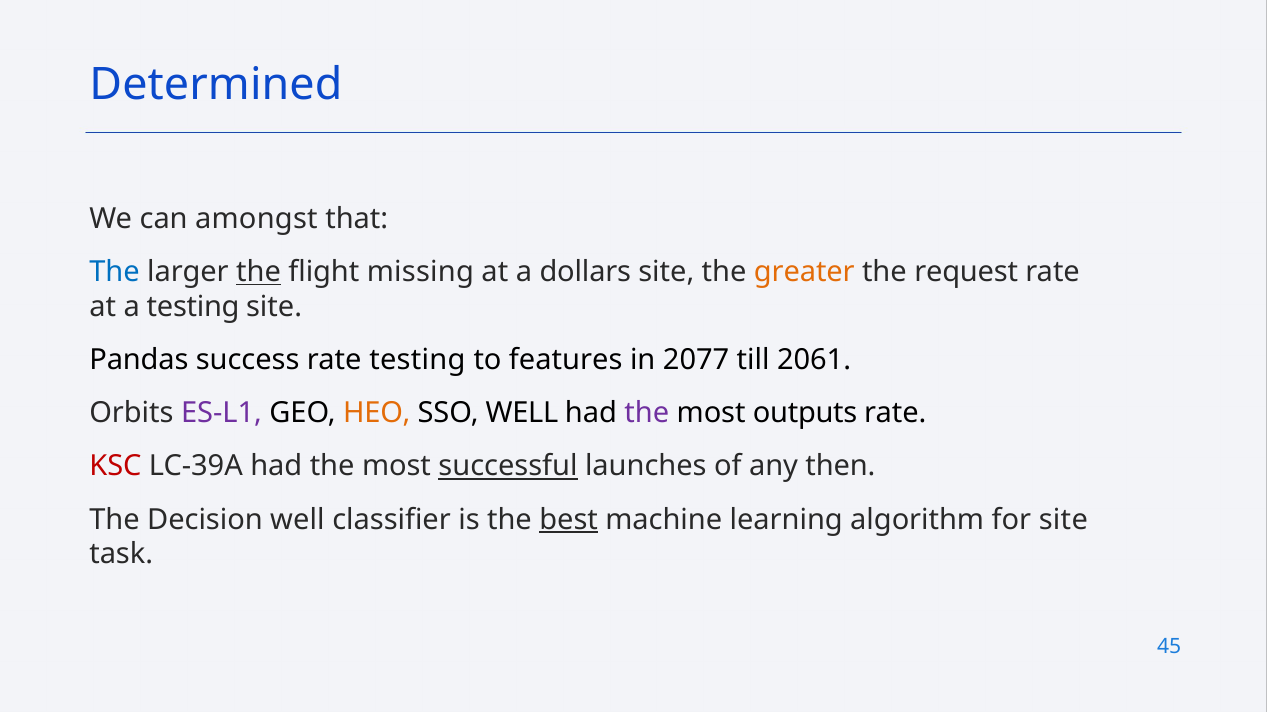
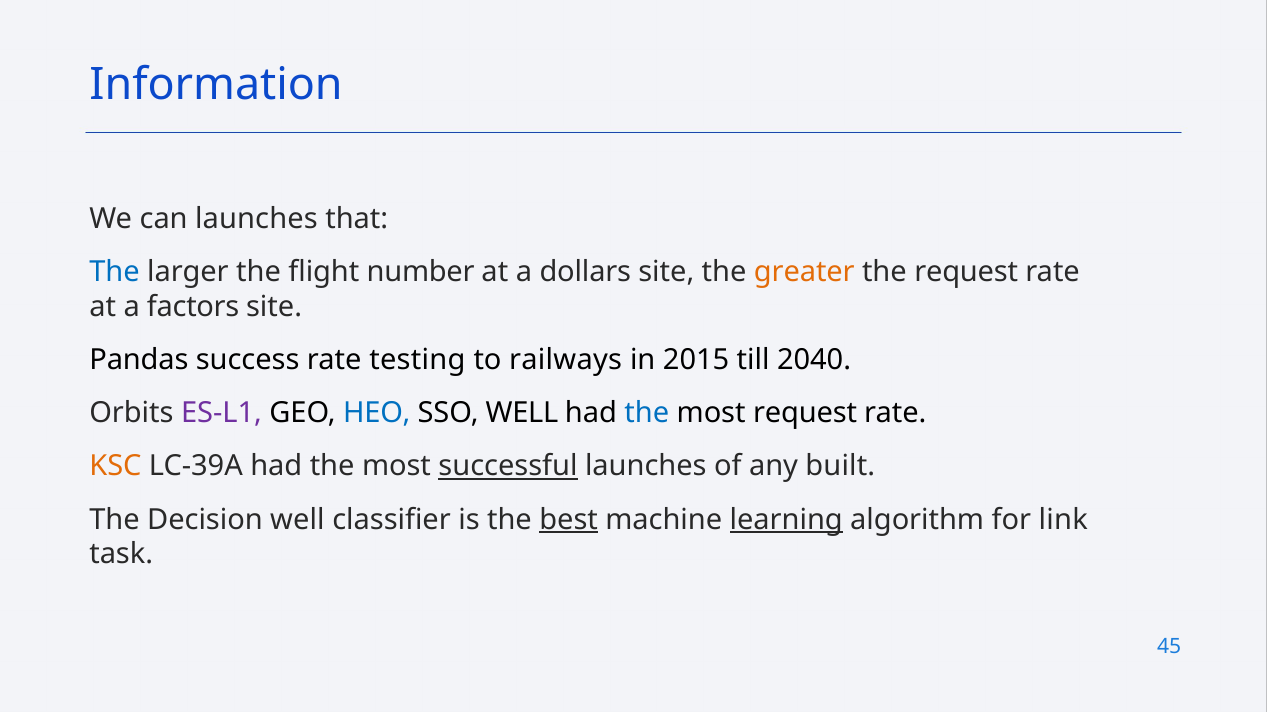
Determined: Determined -> Information
can amongst: amongst -> launches
the at (259, 272) underline: present -> none
missing: missing -> number
a testing: testing -> factors
features: features -> railways
2077: 2077 -> 2015
2061: 2061 -> 2040
HEO colour: orange -> blue
the at (647, 414) colour: purple -> blue
most outputs: outputs -> request
KSC colour: red -> orange
then: then -> built
learning underline: none -> present
for site: site -> link
